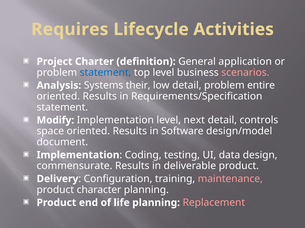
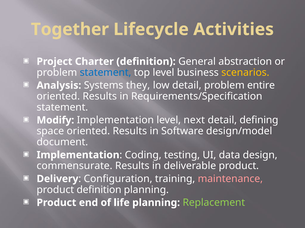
Requires: Requires -> Together
application: application -> abstraction
scenarios colour: pink -> yellow
their: their -> they
controls: controls -> defining
product character: character -> definition
Replacement colour: pink -> light green
